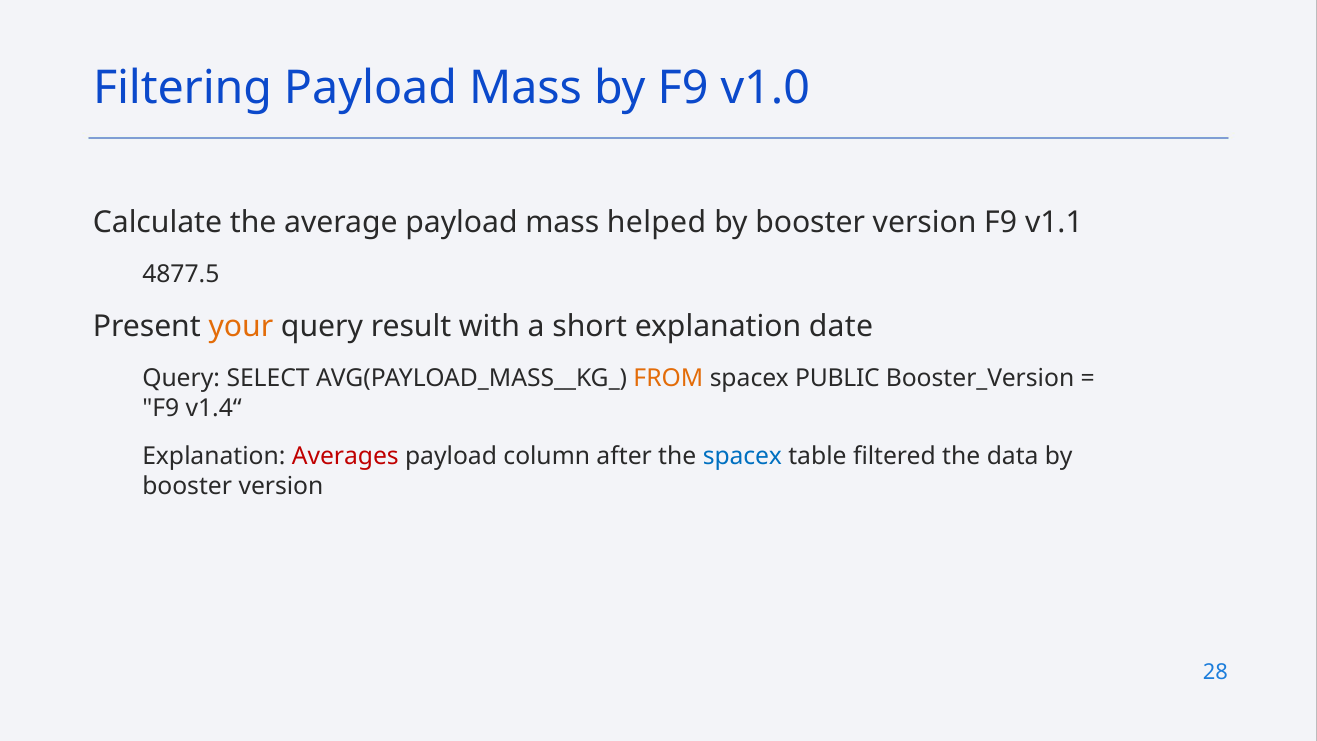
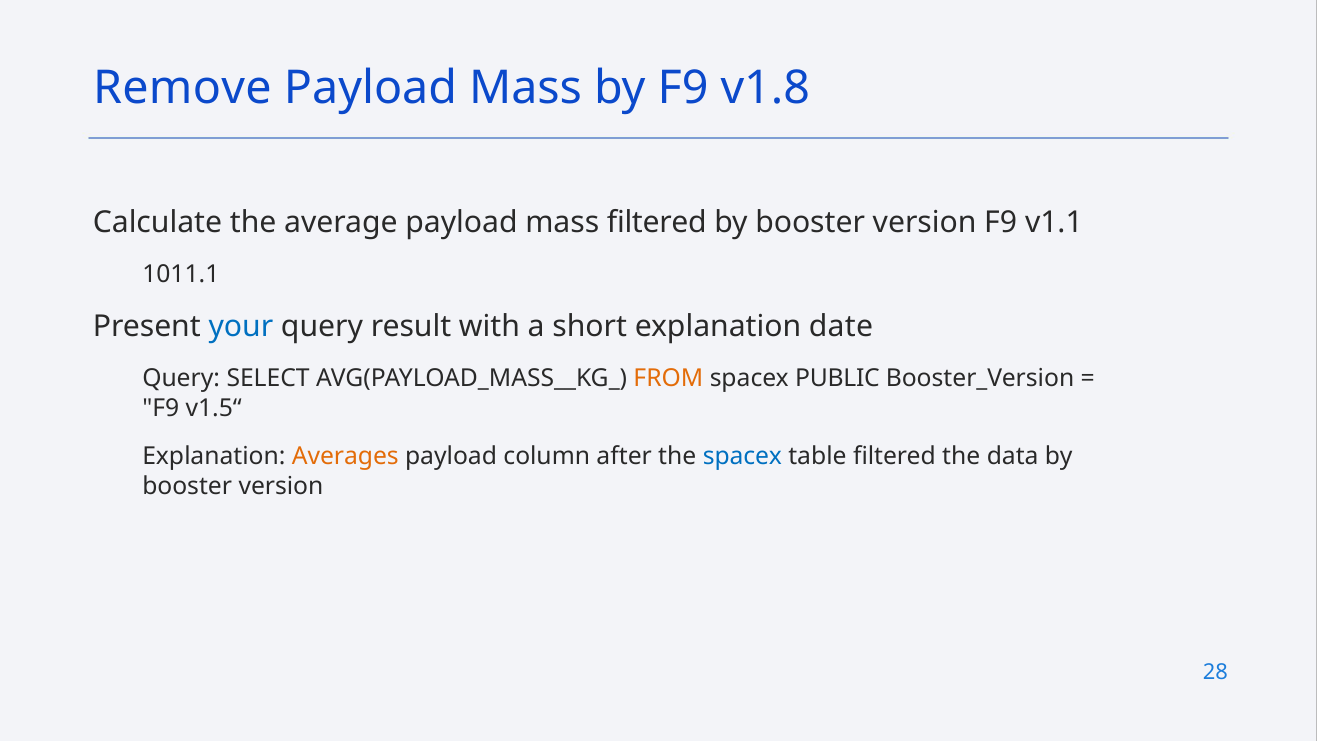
Filtering: Filtering -> Remove
v1.0: v1.0 -> v1.8
mass helped: helped -> filtered
4877.5: 4877.5 -> 1011.1
your colour: orange -> blue
v1.4“: v1.4“ -> v1.5“
Averages colour: red -> orange
